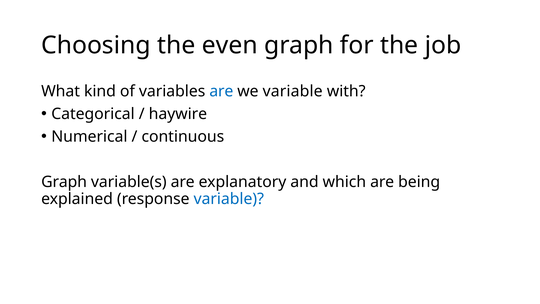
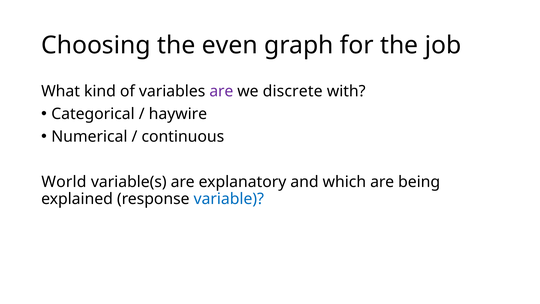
are at (221, 91) colour: blue -> purple
we variable: variable -> discrete
Graph at (64, 182): Graph -> World
